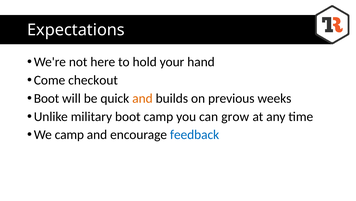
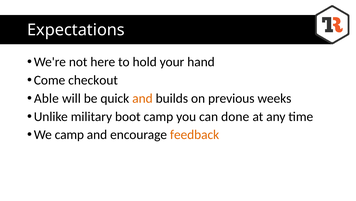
Boot at (47, 98): Boot -> Able
grow: grow -> done
feedback colour: blue -> orange
